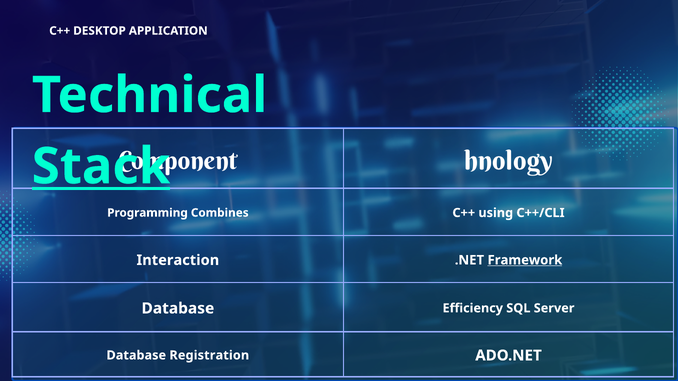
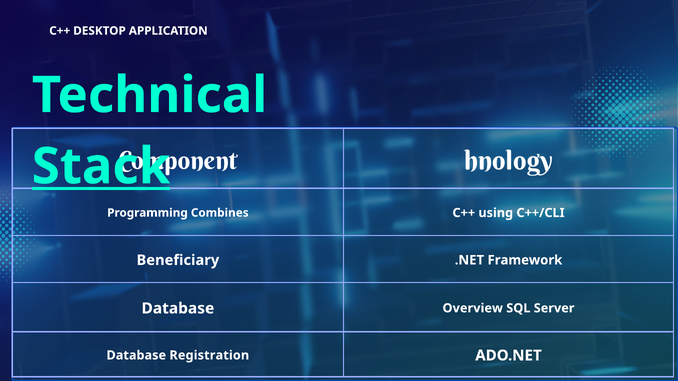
Interaction: Interaction -> Beneficiary
Framework underline: present -> none
Efficiency: Efficiency -> Overview
